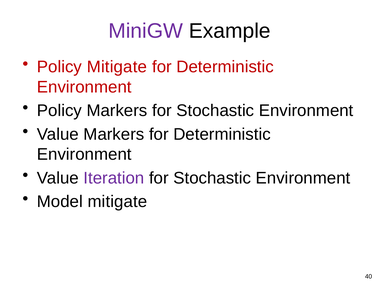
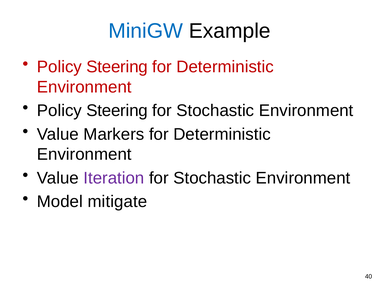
MiniGW colour: purple -> blue
Mitigate at (117, 67): Mitigate -> Steering
Markers at (117, 111): Markers -> Steering
